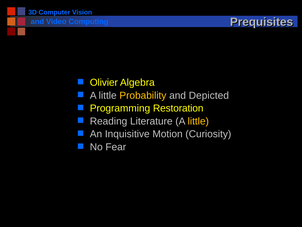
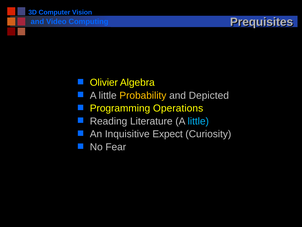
Restoration: Restoration -> Operations
little at (198, 121) colour: yellow -> light blue
Motion: Motion -> Expect
